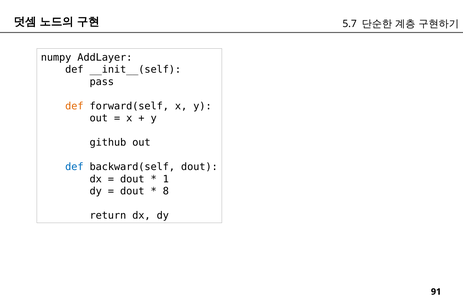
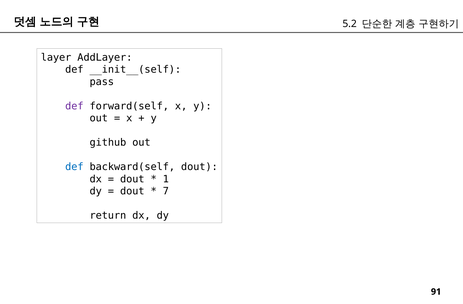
5.7: 5.7 -> 5.2
numpy: numpy -> layer
def at (74, 106) colour: orange -> purple
8: 8 -> 7
